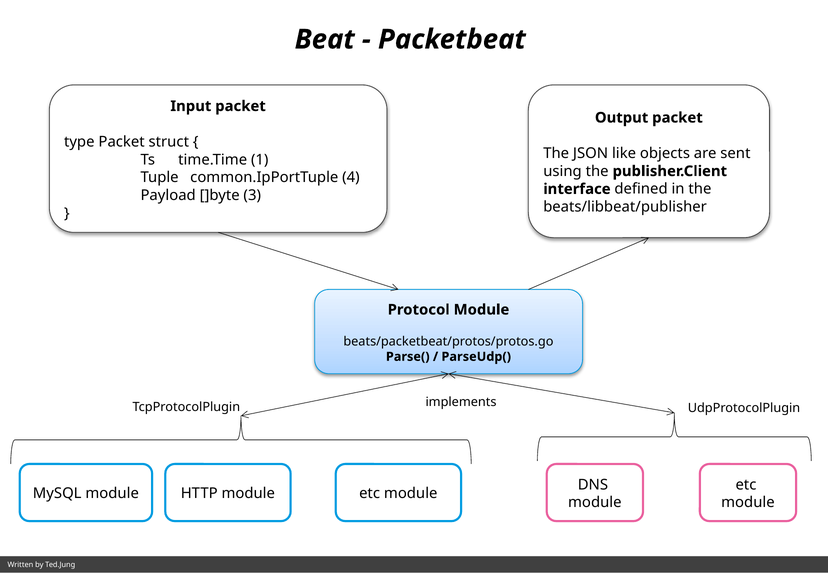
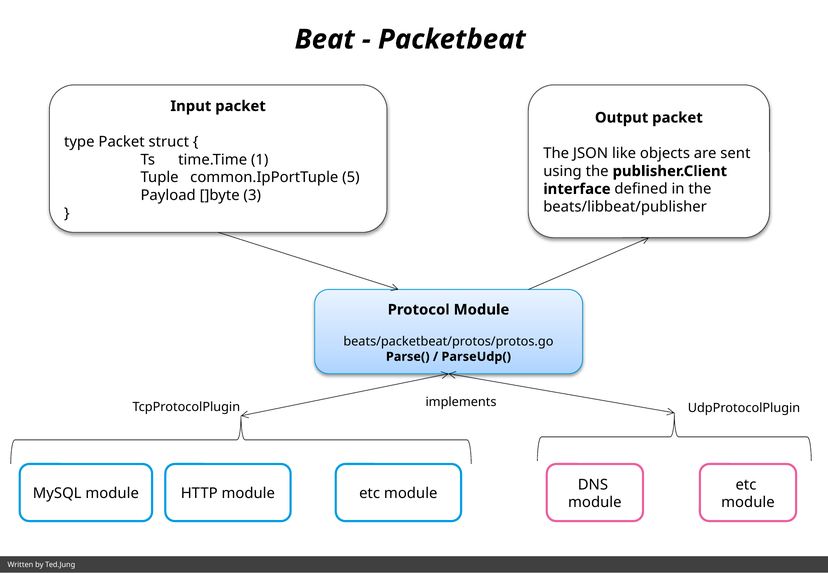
4: 4 -> 5
